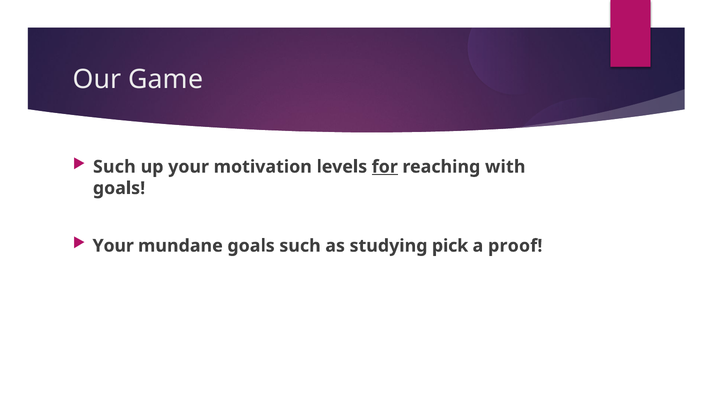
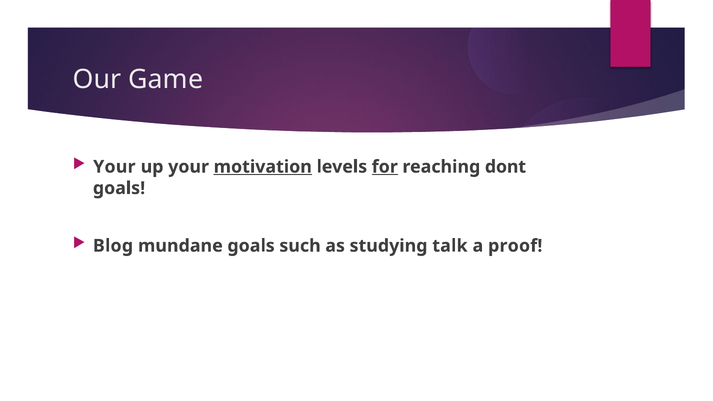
Such at (114, 167): Such -> Your
motivation underline: none -> present
with: with -> dont
Your at (113, 246): Your -> Blog
pick: pick -> talk
